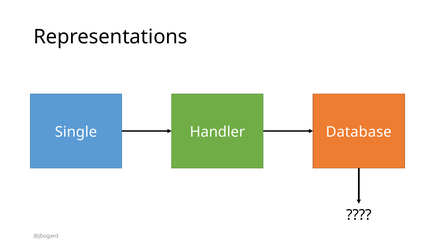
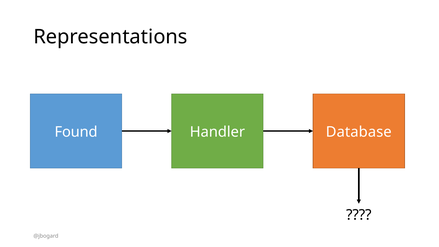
Single: Single -> Found
